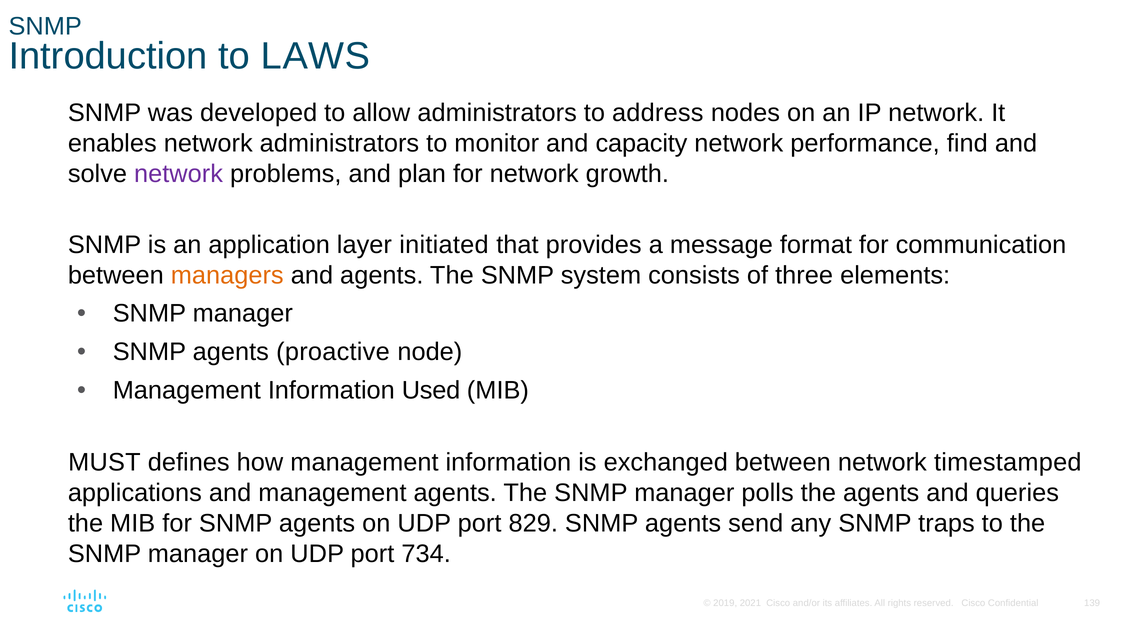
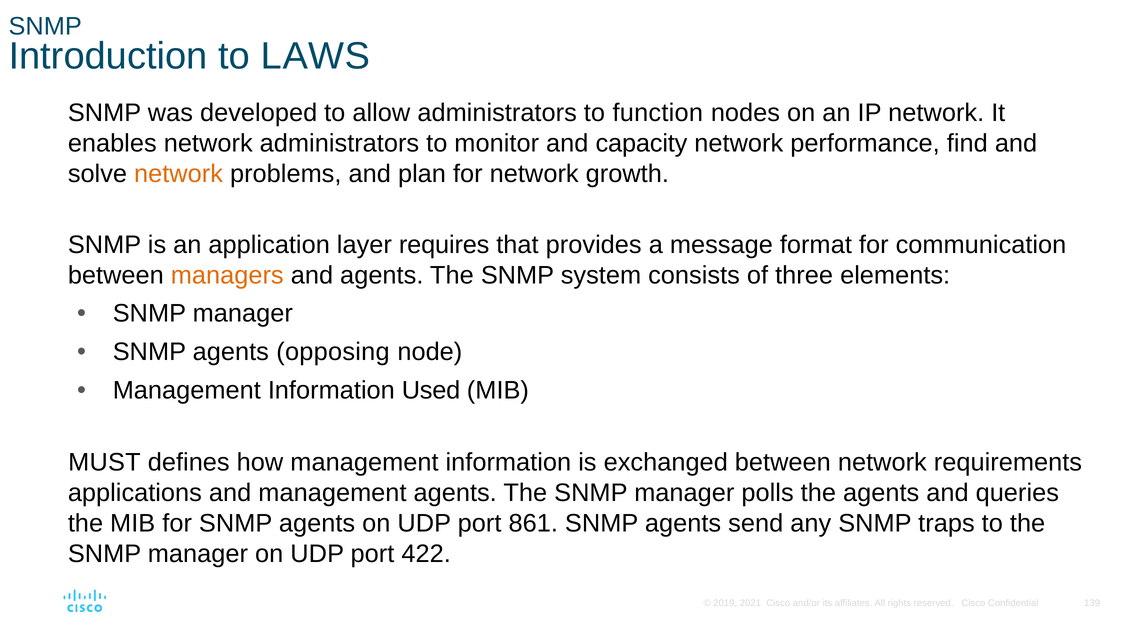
address: address -> function
network at (179, 174) colour: purple -> orange
initiated: initiated -> requires
proactive: proactive -> opposing
timestamped: timestamped -> requirements
829: 829 -> 861
734: 734 -> 422
